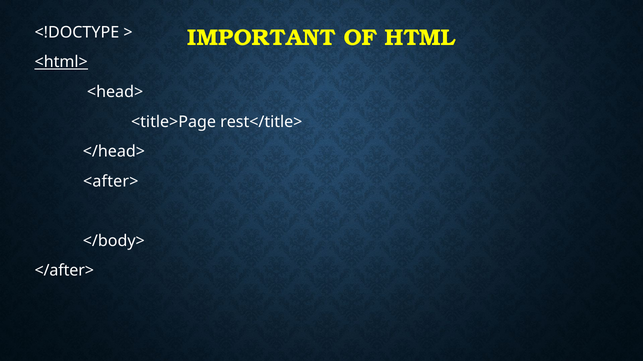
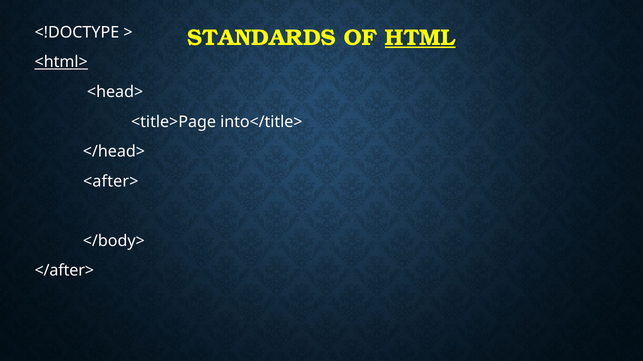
IMPORTANT: IMPORTANT -> STANDARDS
HTML underline: none -> present
rest</title>: rest</title> -> into</title>
